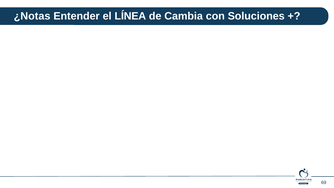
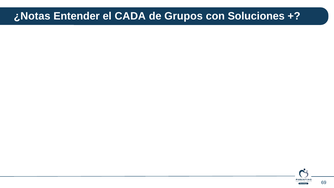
LÍNEA: LÍNEA -> CADA
Cambia: Cambia -> Grupos
